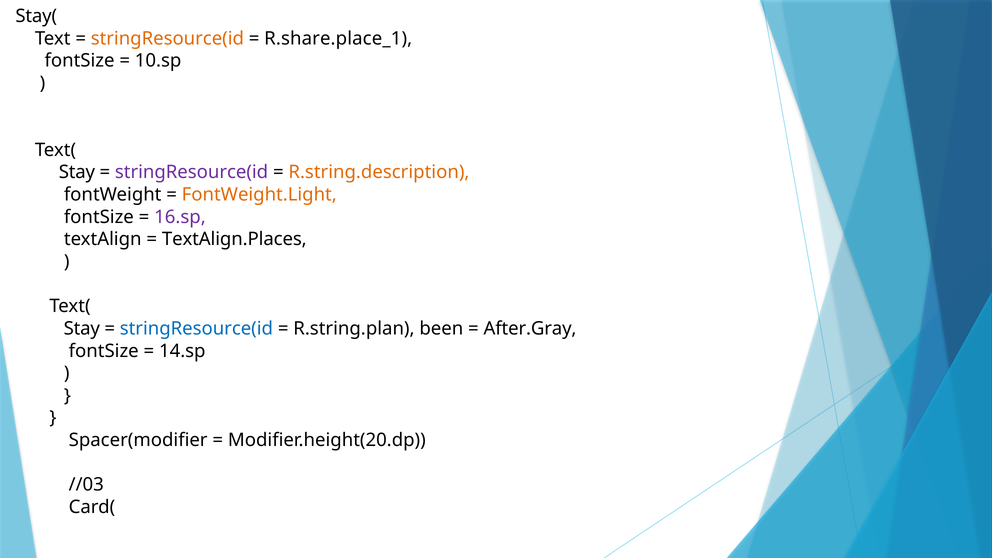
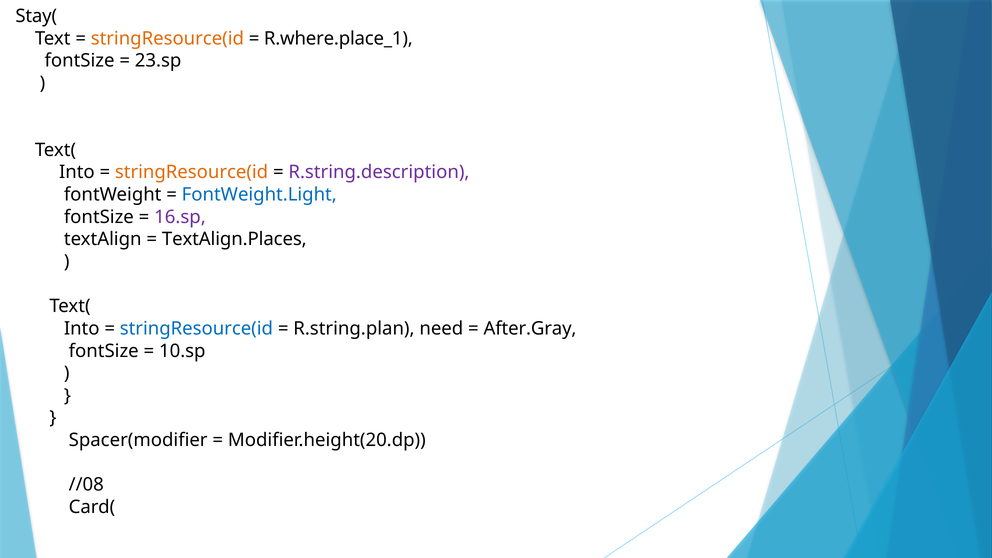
R.share.place_1: R.share.place_1 -> R.where.place_1
10.sp: 10.sp -> 23.sp
Stay at (77, 172): Stay -> Into
stringResource(id at (192, 172) colour: purple -> orange
R.string.description colour: orange -> purple
FontWeight.Light colour: orange -> blue
Stay at (82, 329): Stay -> Into
been: been -> need
14.sp: 14.sp -> 10.sp
//03: //03 -> //08
